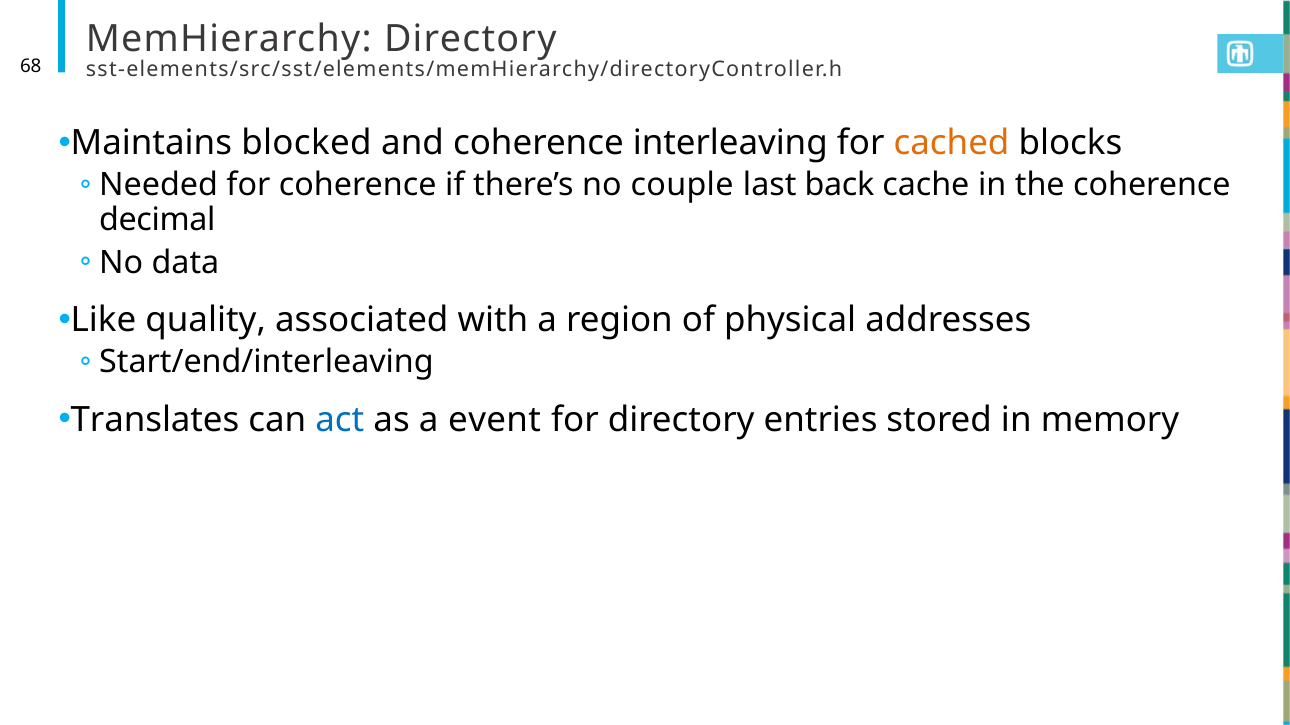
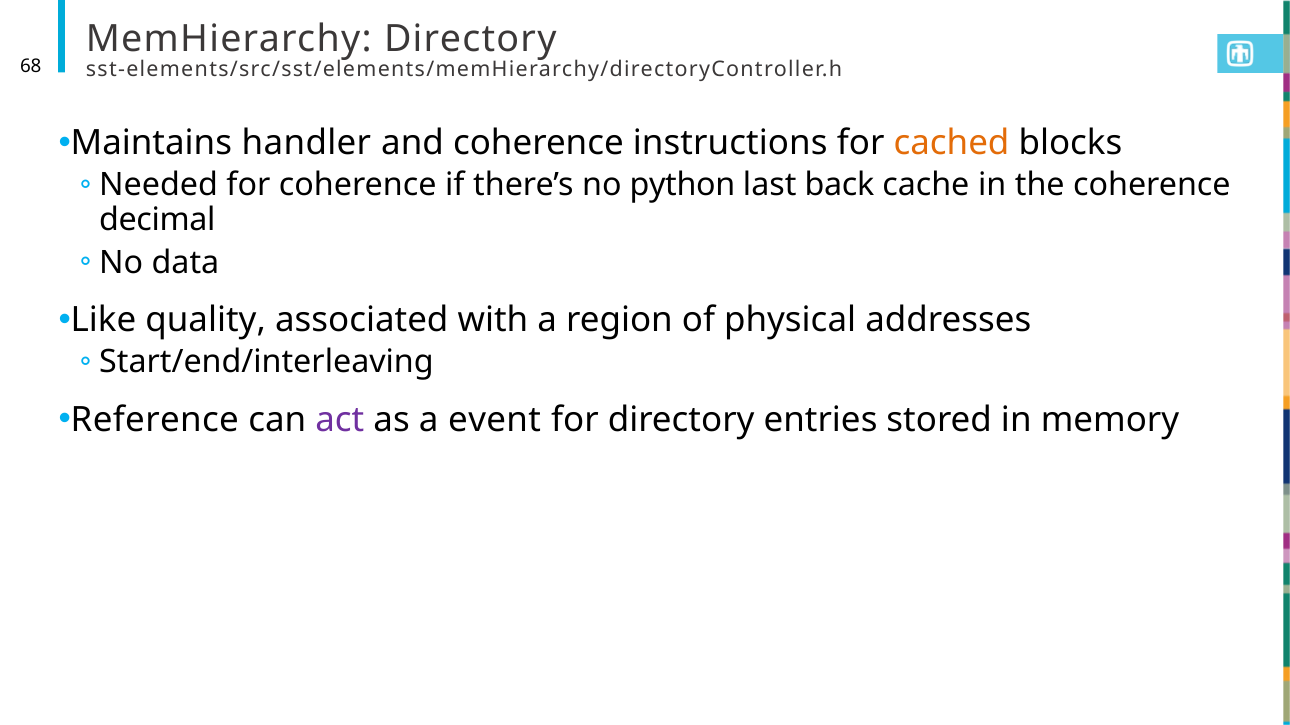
blocked: blocked -> handler
interleaving: interleaving -> instructions
couple: couple -> python
Translates: Translates -> Reference
act colour: blue -> purple
